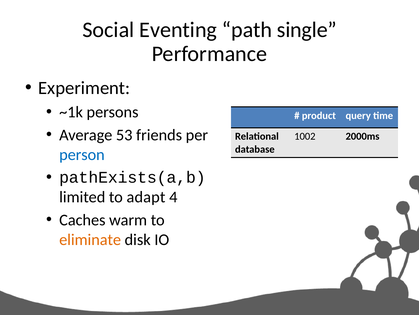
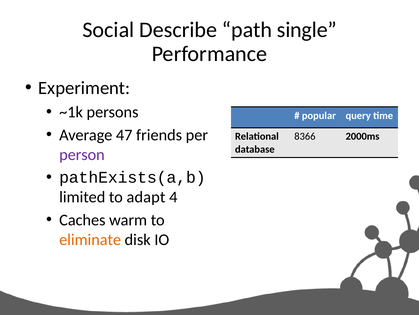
Eventing: Eventing -> Describe
product: product -> popular
53: 53 -> 47
1002: 1002 -> 8366
person colour: blue -> purple
